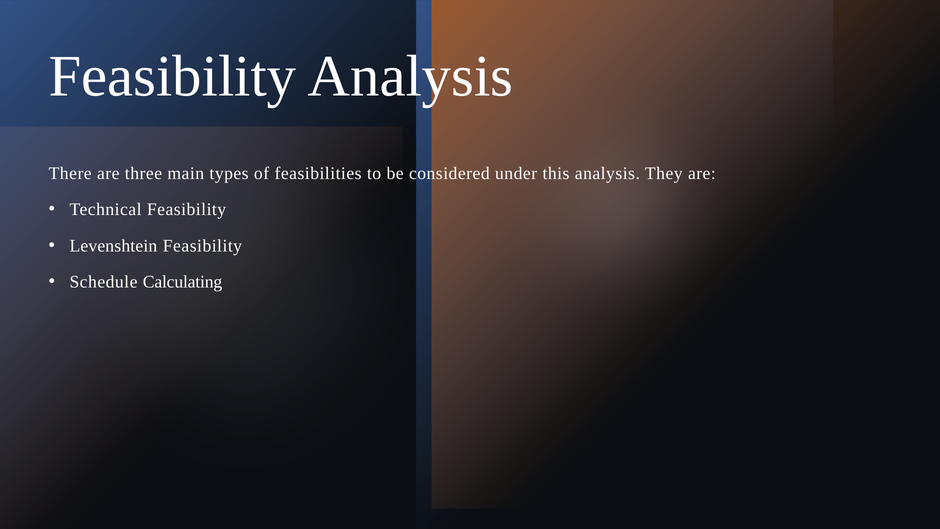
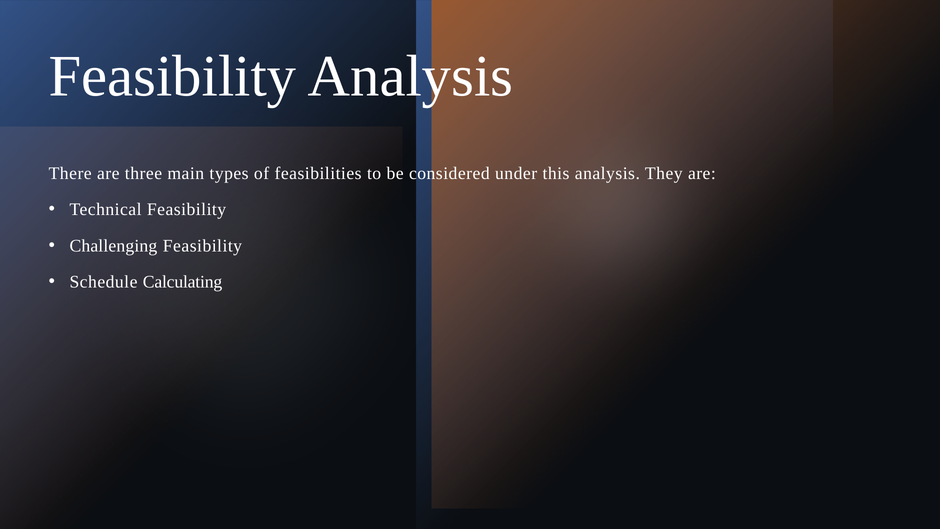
Levenshtein: Levenshtein -> Challenging
